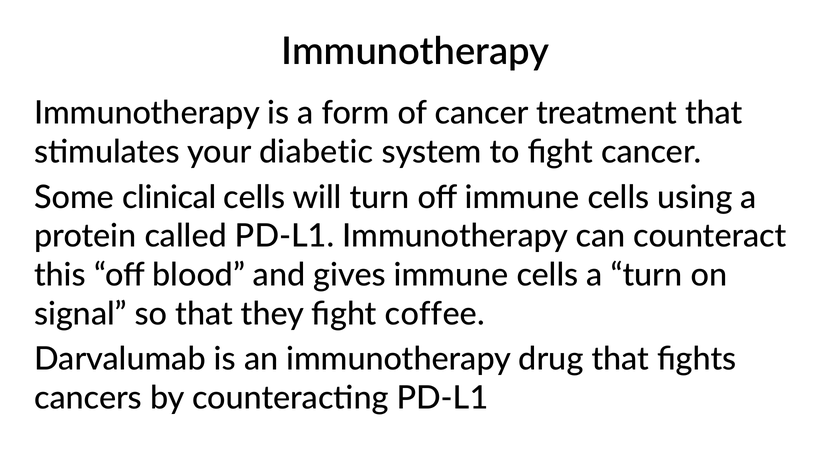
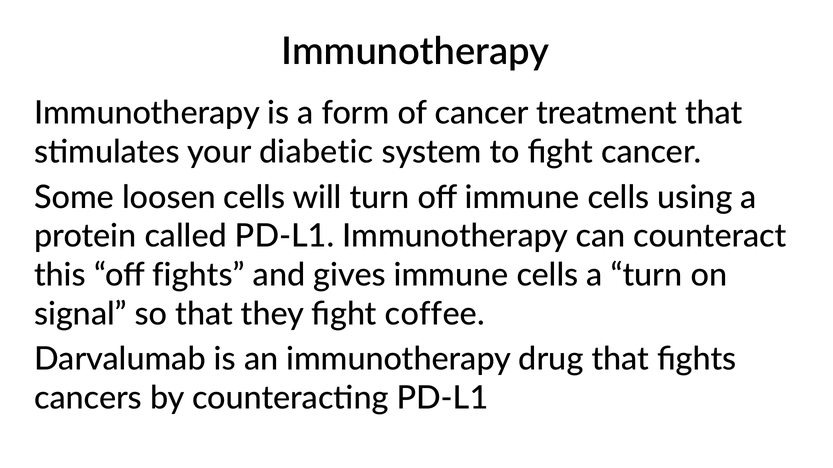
clinical: clinical -> loosen
off blood: blood -> fights
